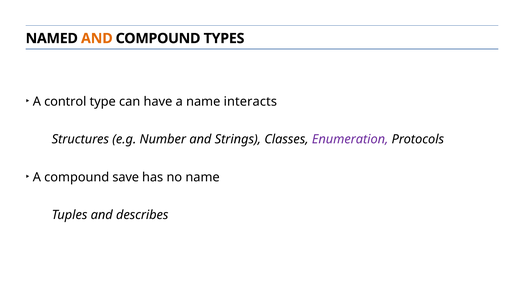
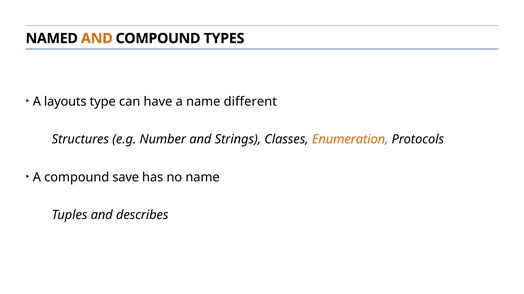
control: control -> layouts
interacts: interacts -> different
Enumeration colour: purple -> orange
